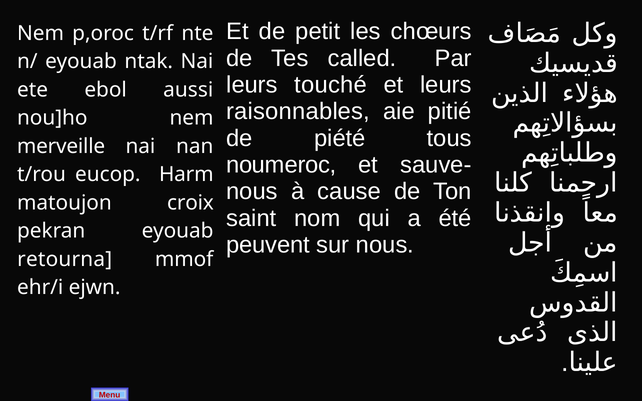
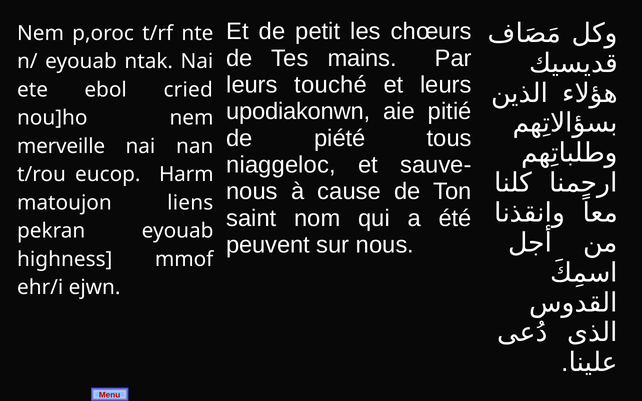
called: called -> mains
aussi: aussi -> cried
raisonnables: raisonnables -> upodiakonwn
noumeroc: noumeroc -> niaggeloc
croix: croix -> liens
retourna: retourna -> highness
